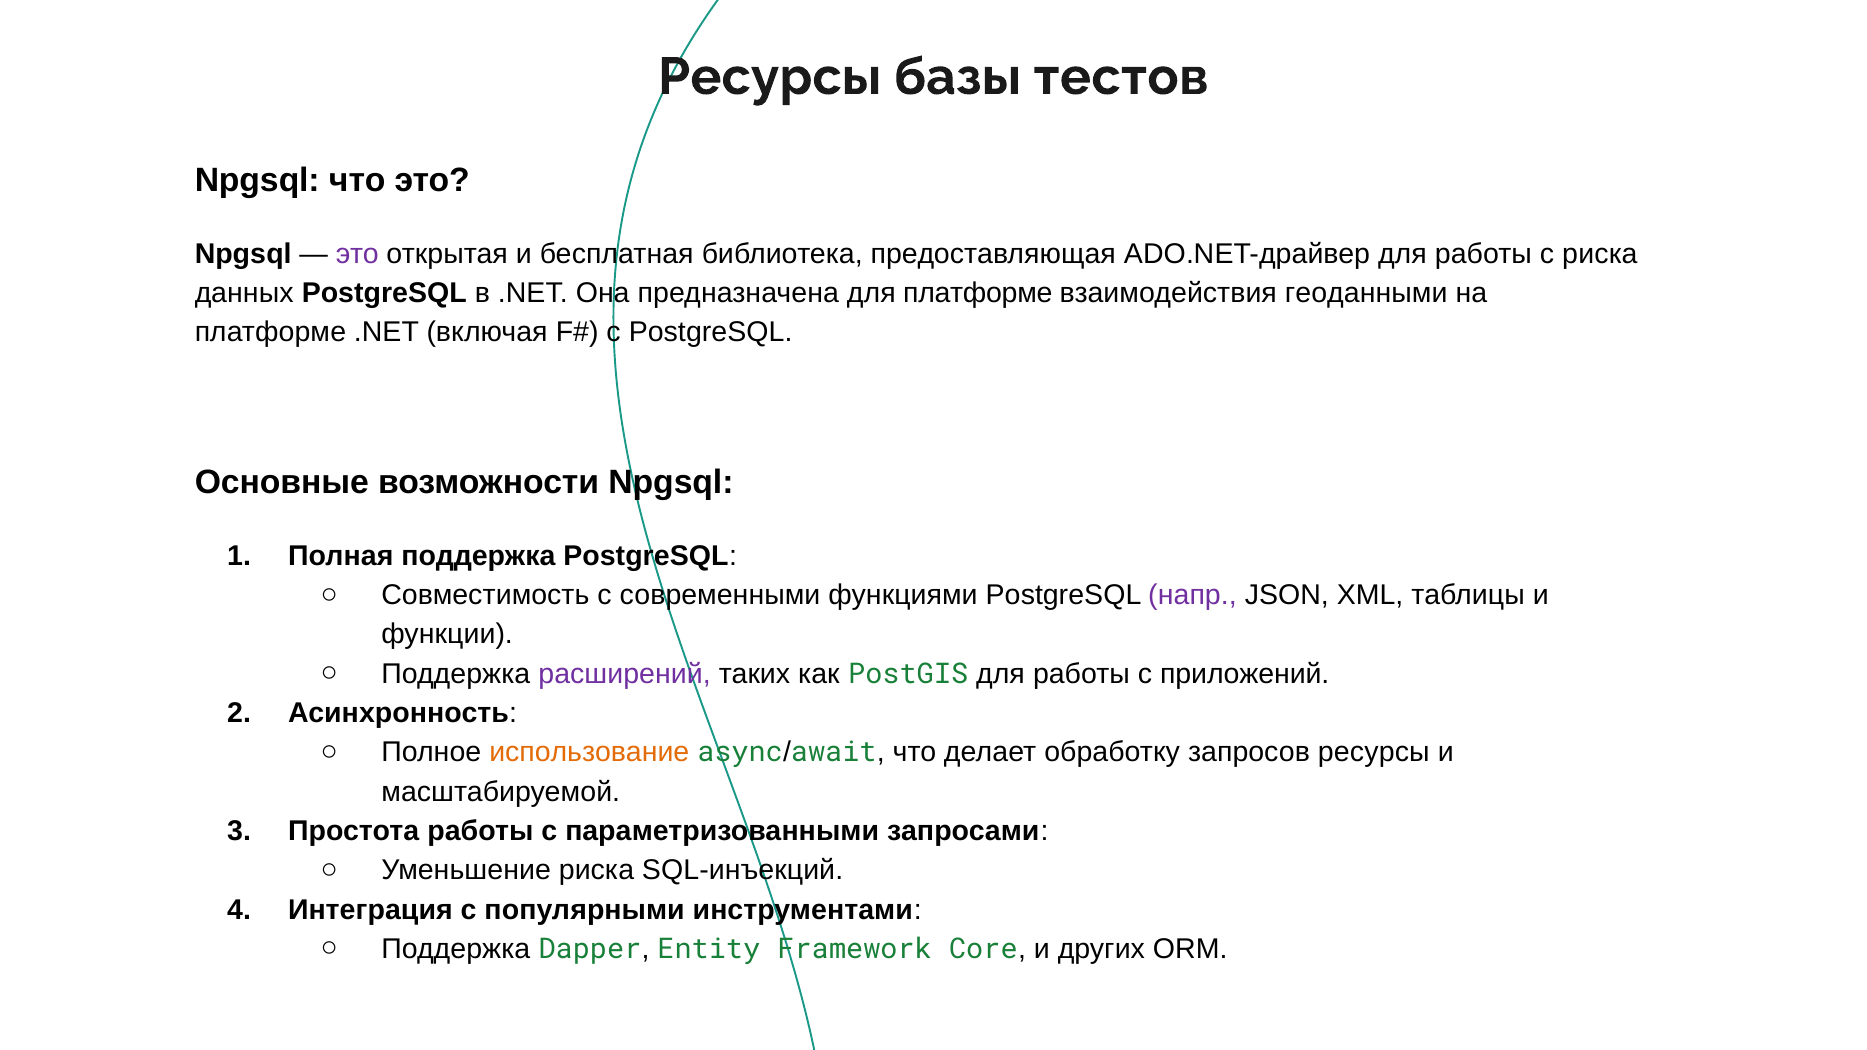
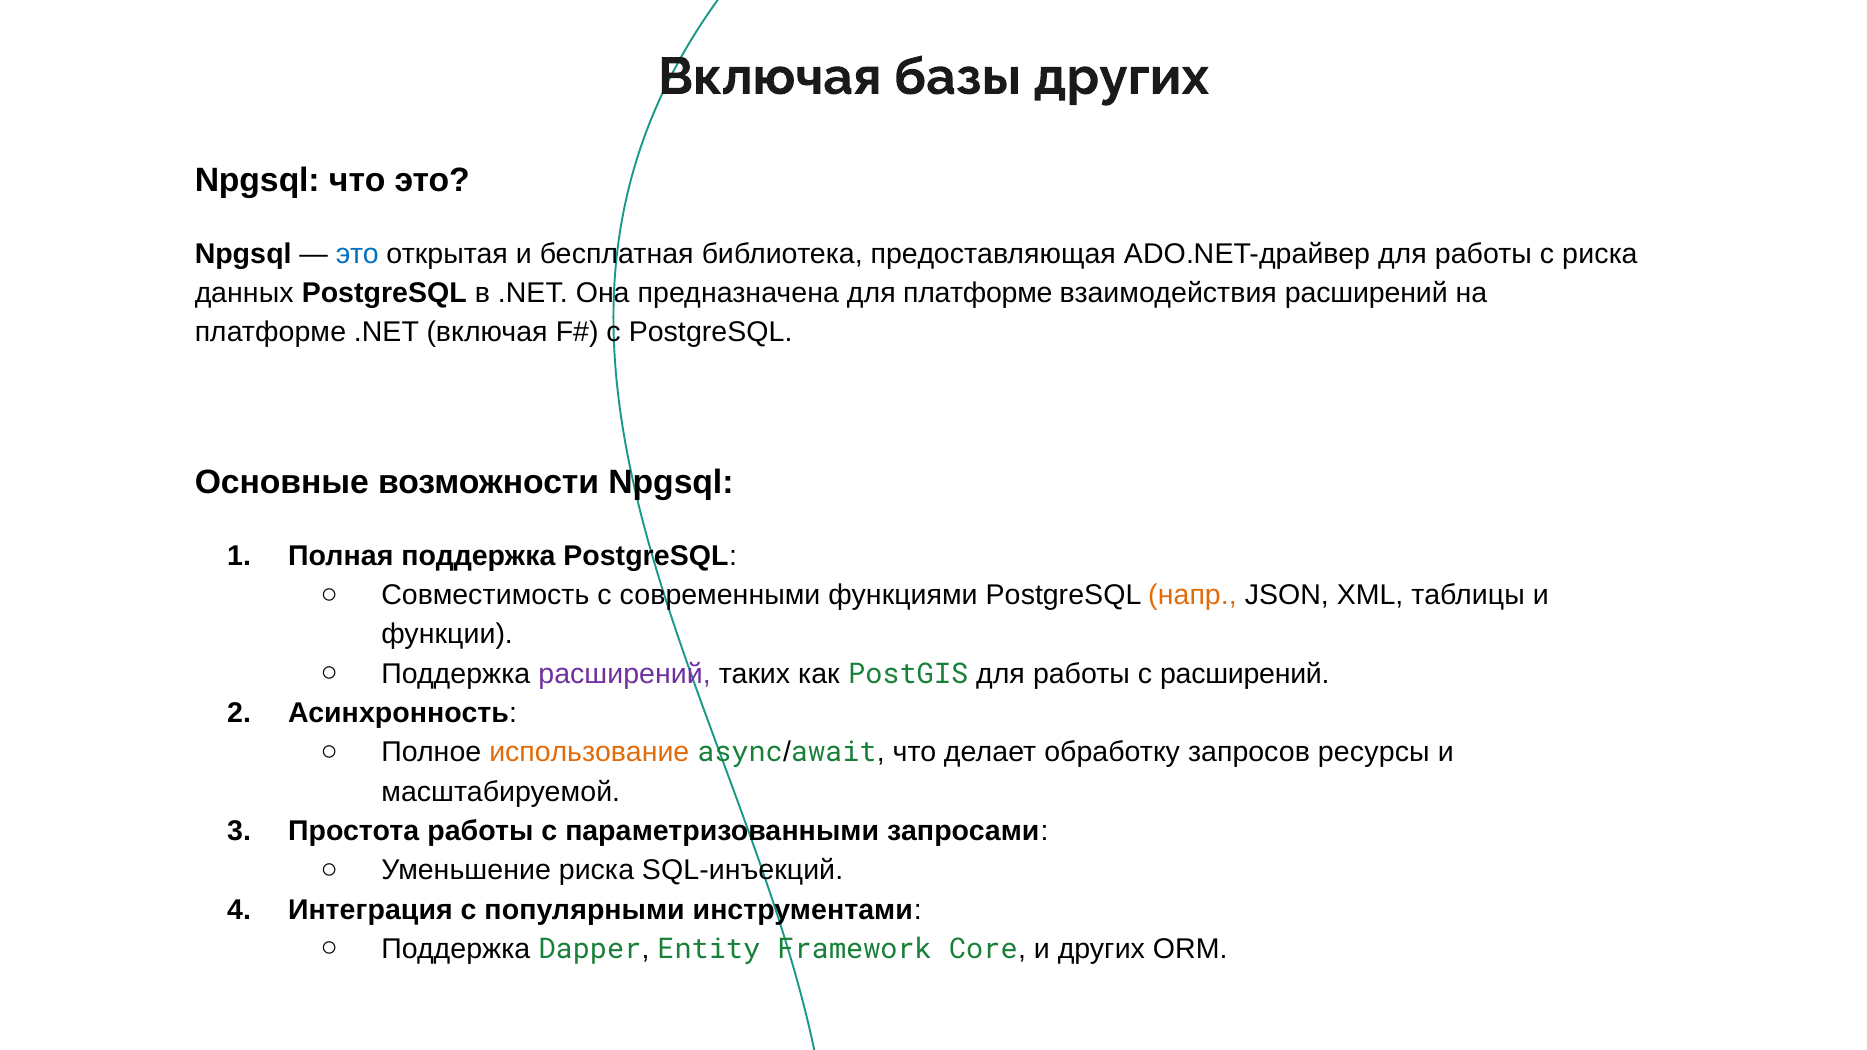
Ресурсы at (770, 77): Ресурсы -> Включая
базы тестов: тестов -> других
это at (357, 254) colour: purple -> blue
взаимодействия геоданными: геоданными -> расширений
напр colour: purple -> orange
с приложений: приложений -> расширений
